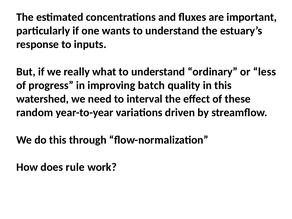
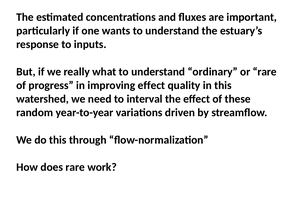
or less: less -> rare
improving batch: batch -> effect
does rule: rule -> rare
